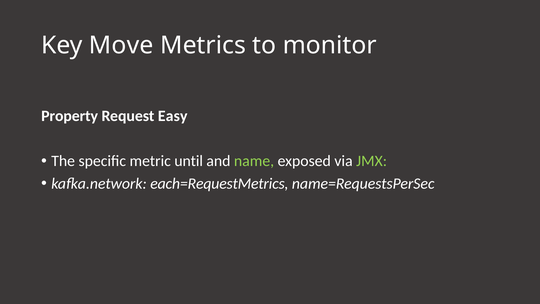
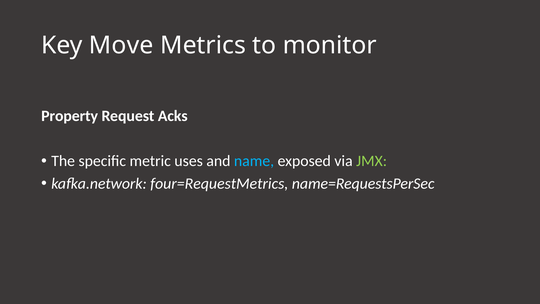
Easy: Easy -> Acks
until: until -> uses
name colour: light green -> light blue
each=RequestMetrics: each=RequestMetrics -> four=RequestMetrics
